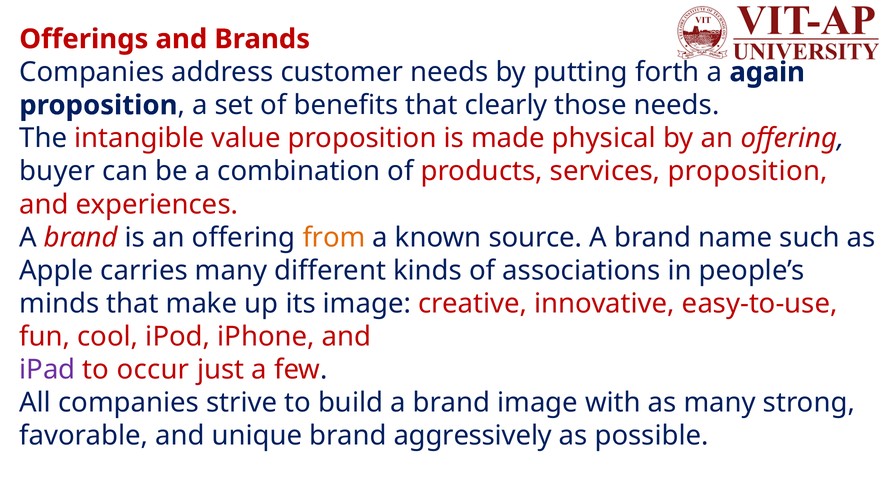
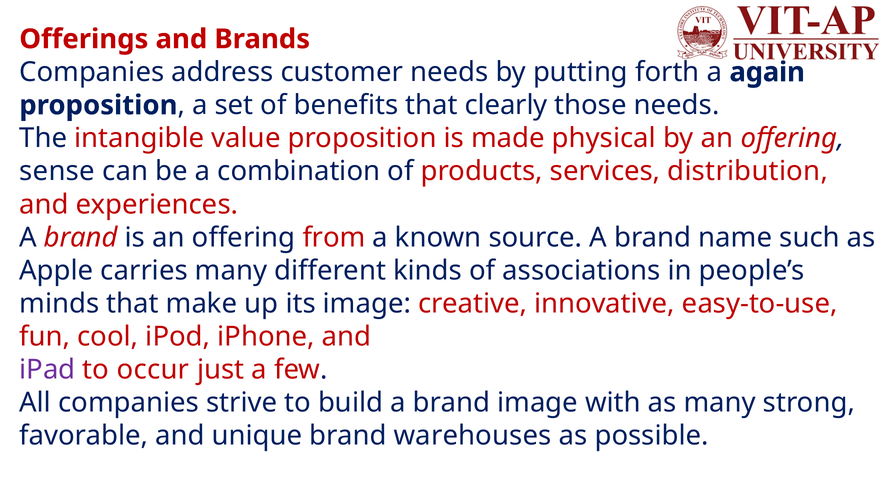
buyer: buyer -> sense
services proposition: proposition -> distribution
from colour: orange -> red
aggressively: aggressively -> warehouses
